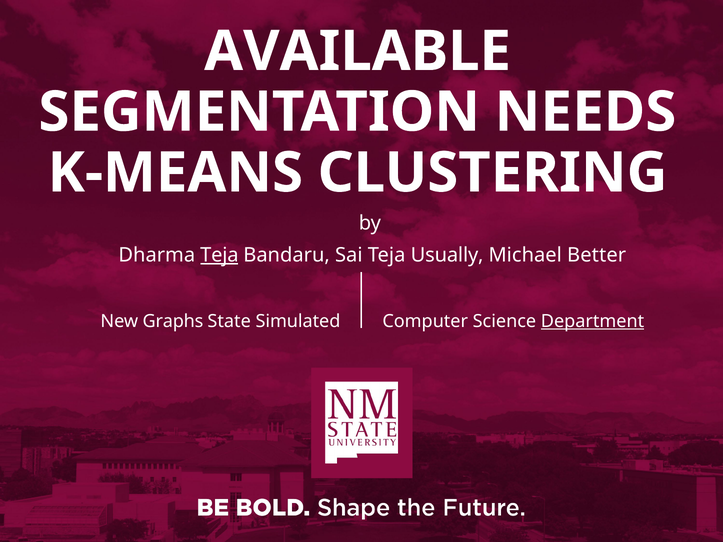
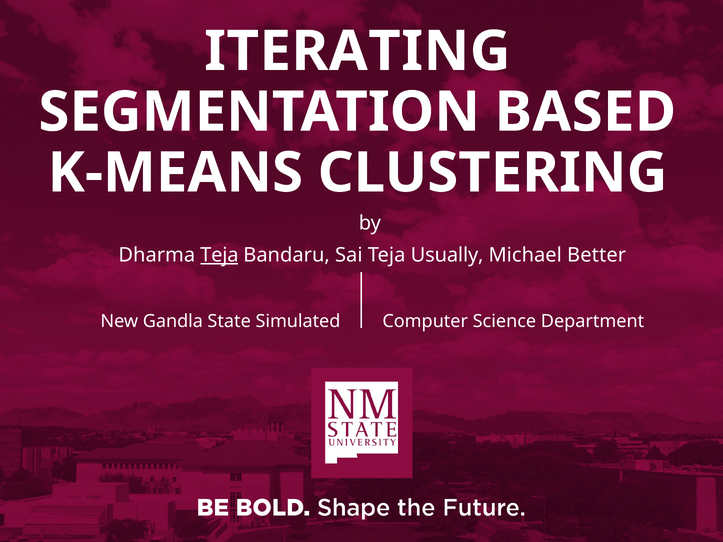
AVAILABLE: AVAILABLE -> ITERATING
NEEDS: NEEDS -> BASED
Graphs: Graphs -> Gandla
Department underline: present -> none
